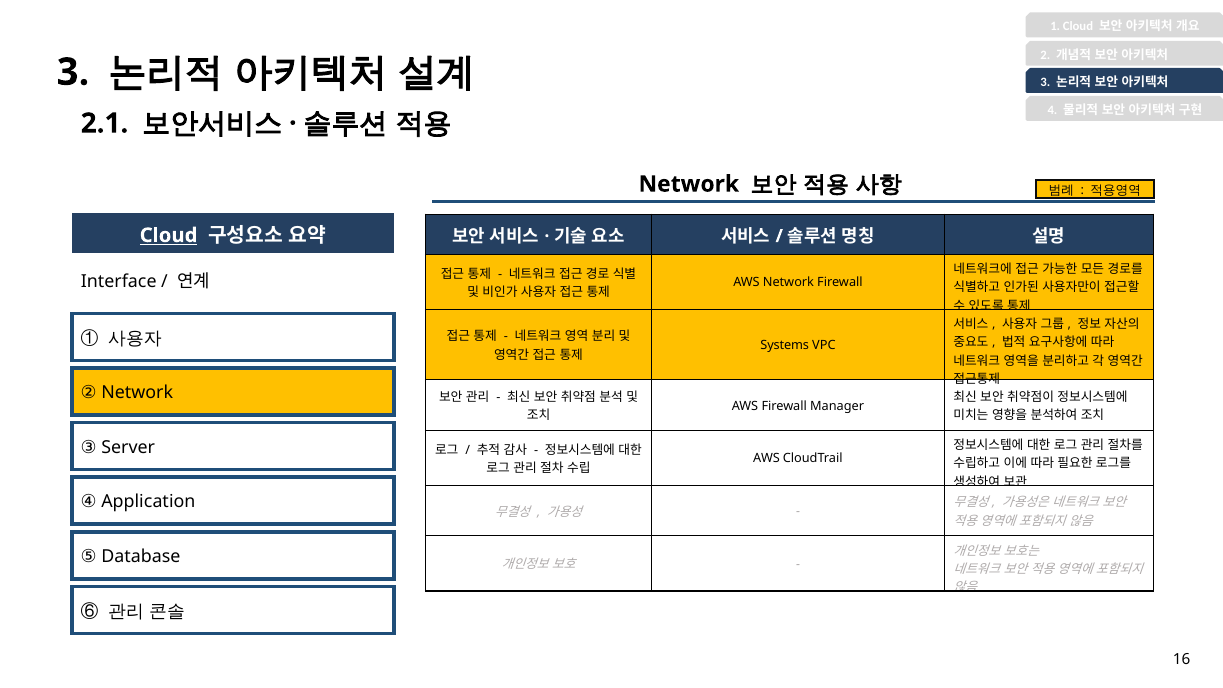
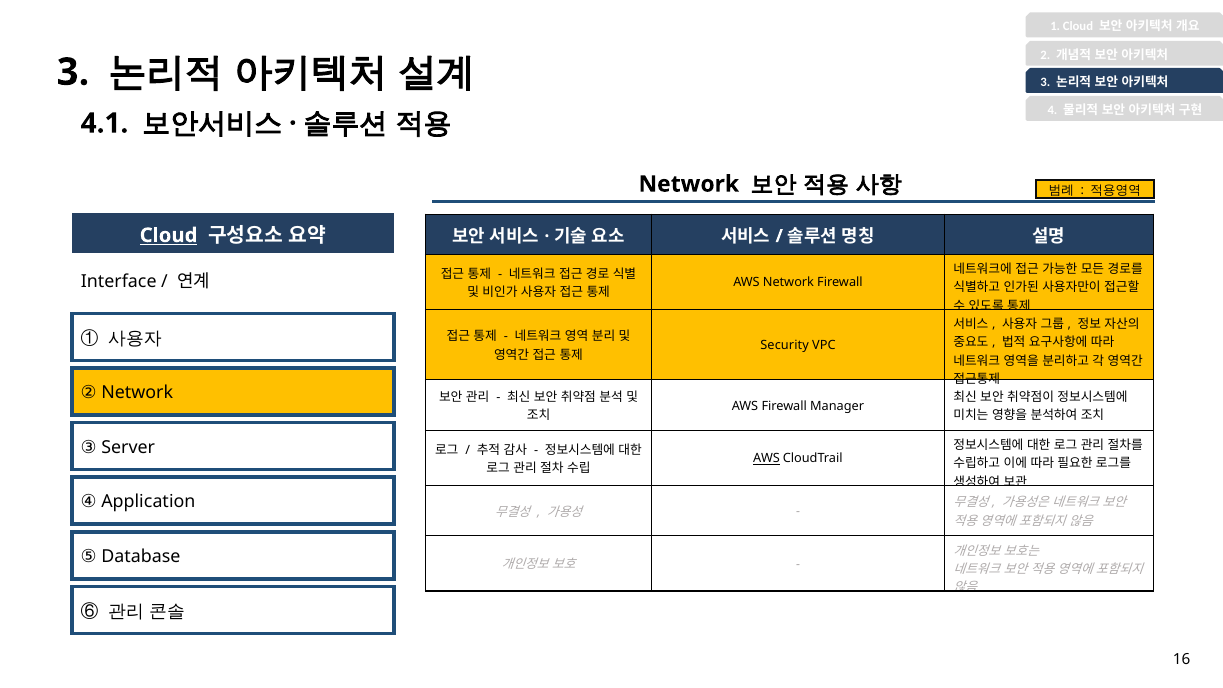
2.1: 2.1 -> 4.1
Systems: Systems -> Security
AWS at (766, 459) underline: none -> present
